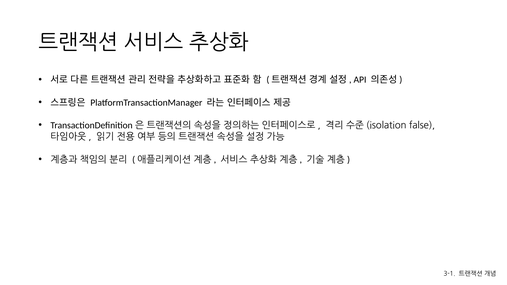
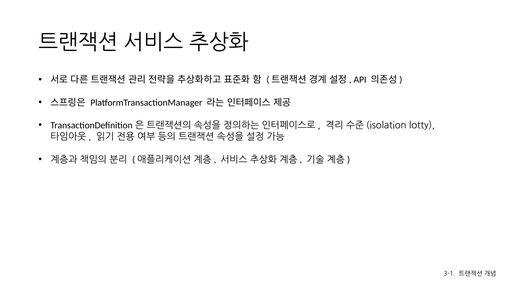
false: false -> lotty
